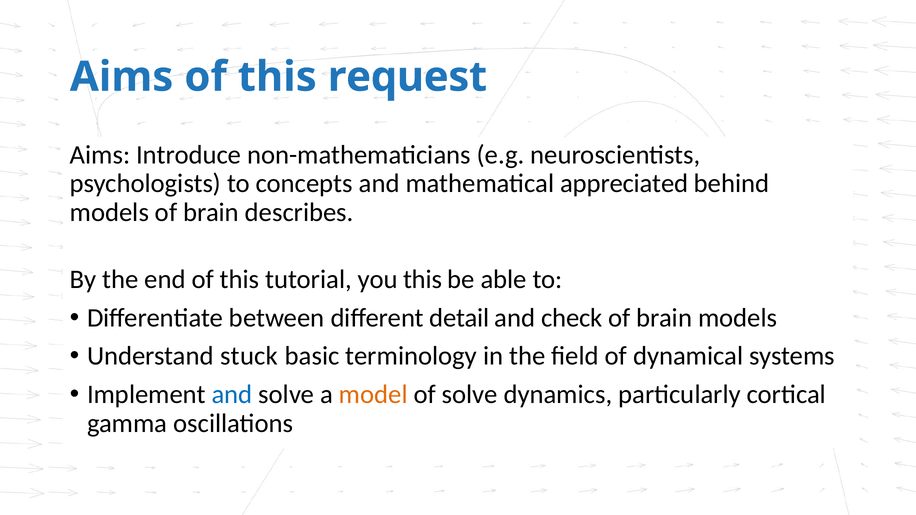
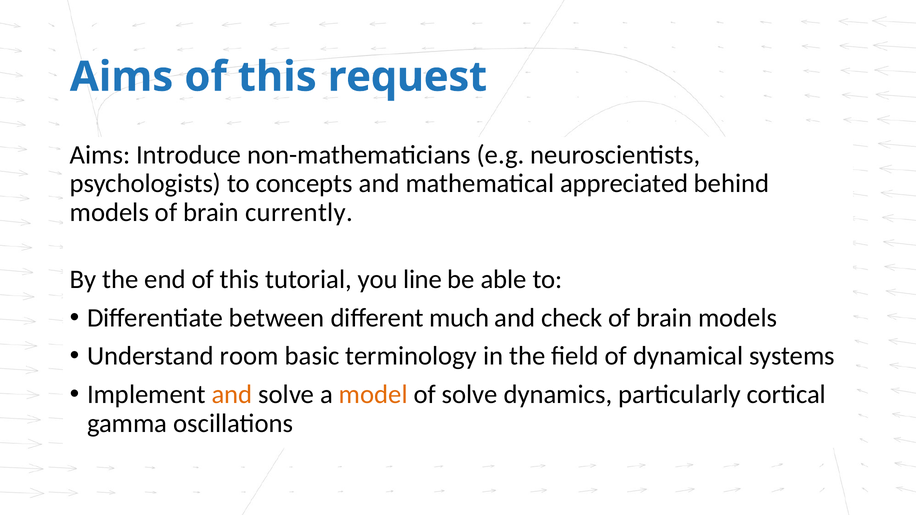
describes: describes -> currently
you this: this -> line
detail: detail -> much
stuck: stuck -> room
and at (232, 395) colour: blue -> orange
